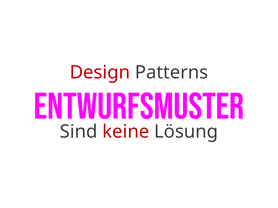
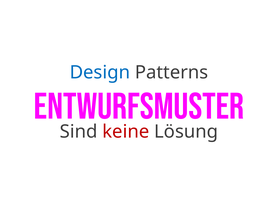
Design colour: red -> blue
